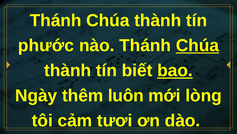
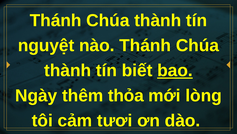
phước: phước -> nguyệt
Chúa at (197, 45) underline: present -> none
luôn: luôn -> thỏa
